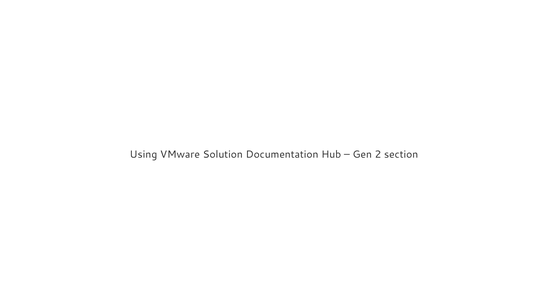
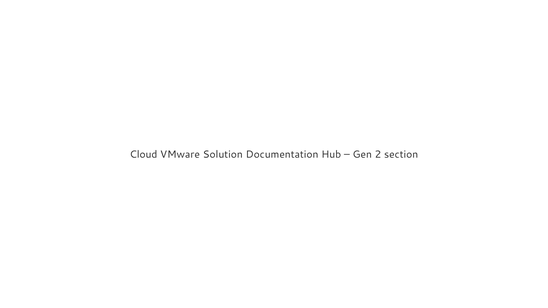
Using: Using -> Cloud
